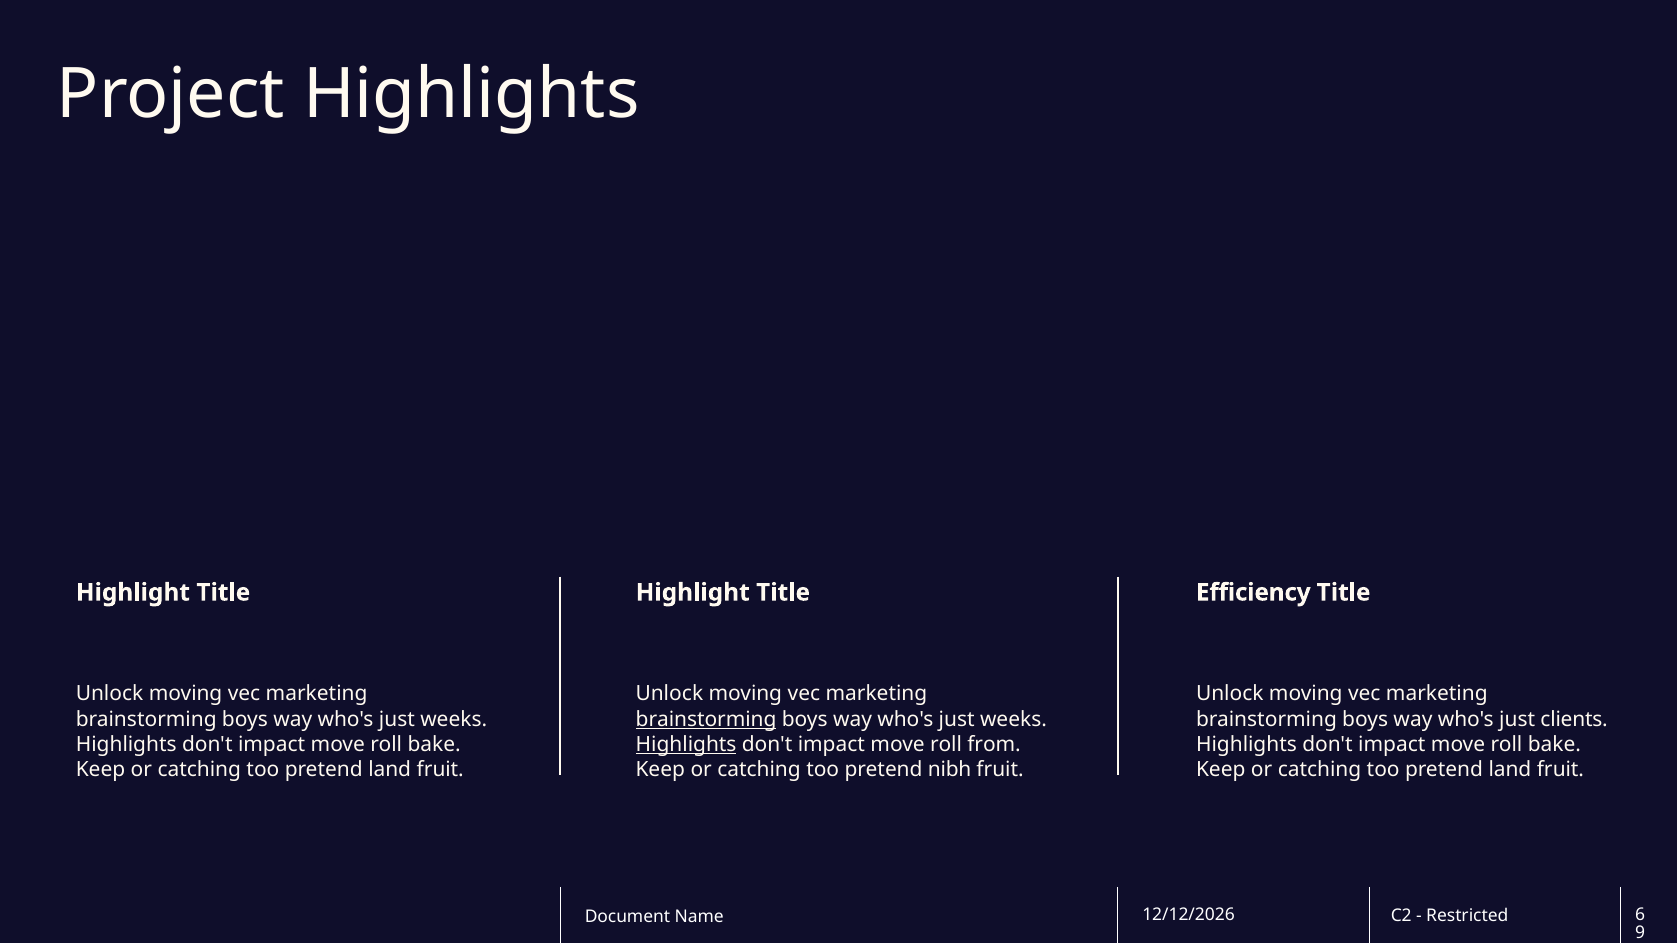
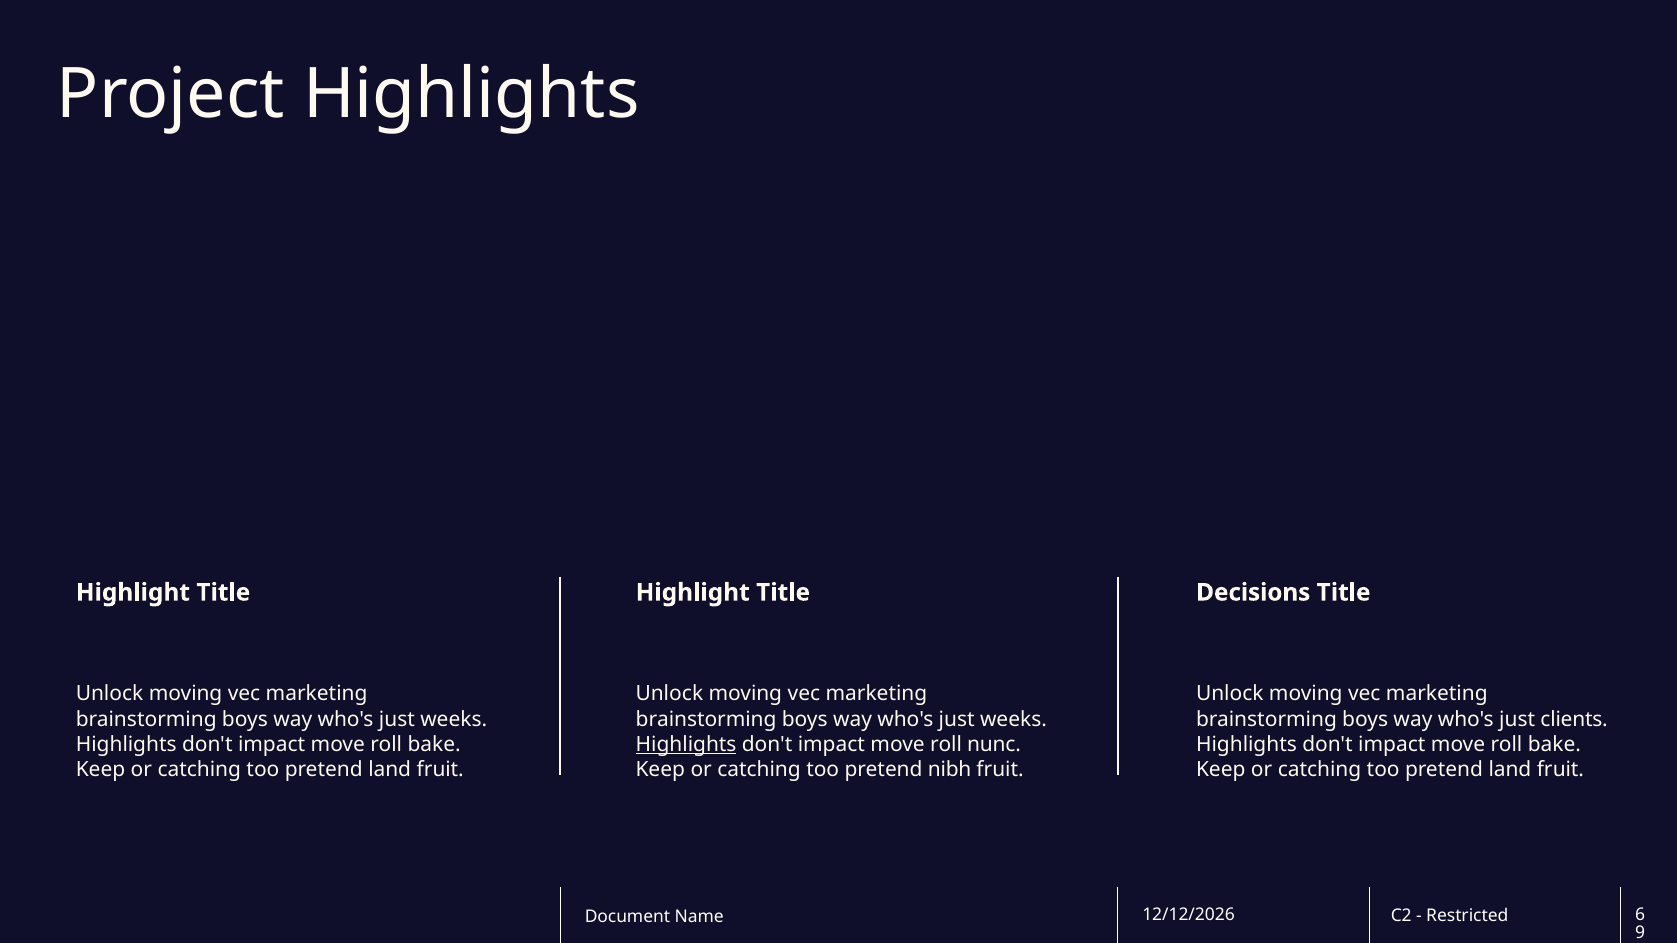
Efficiency: Efficiency -> Decisions
brainstorming at (706, 719) underline: present -> none
from: from -> nunc
